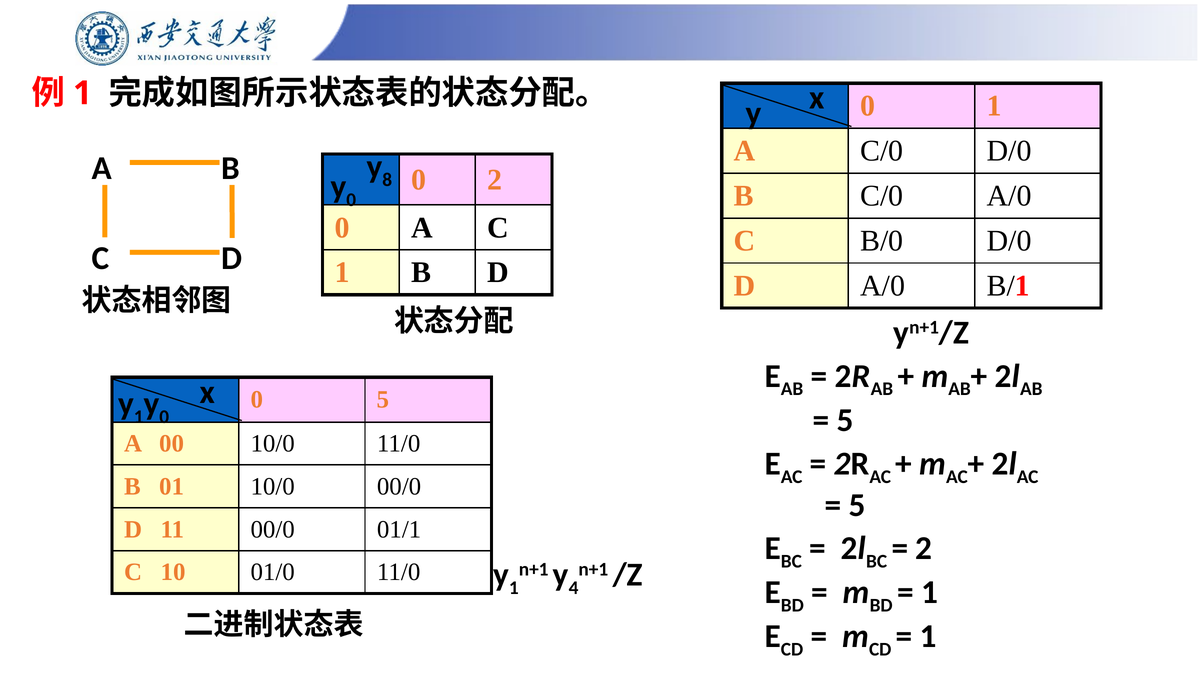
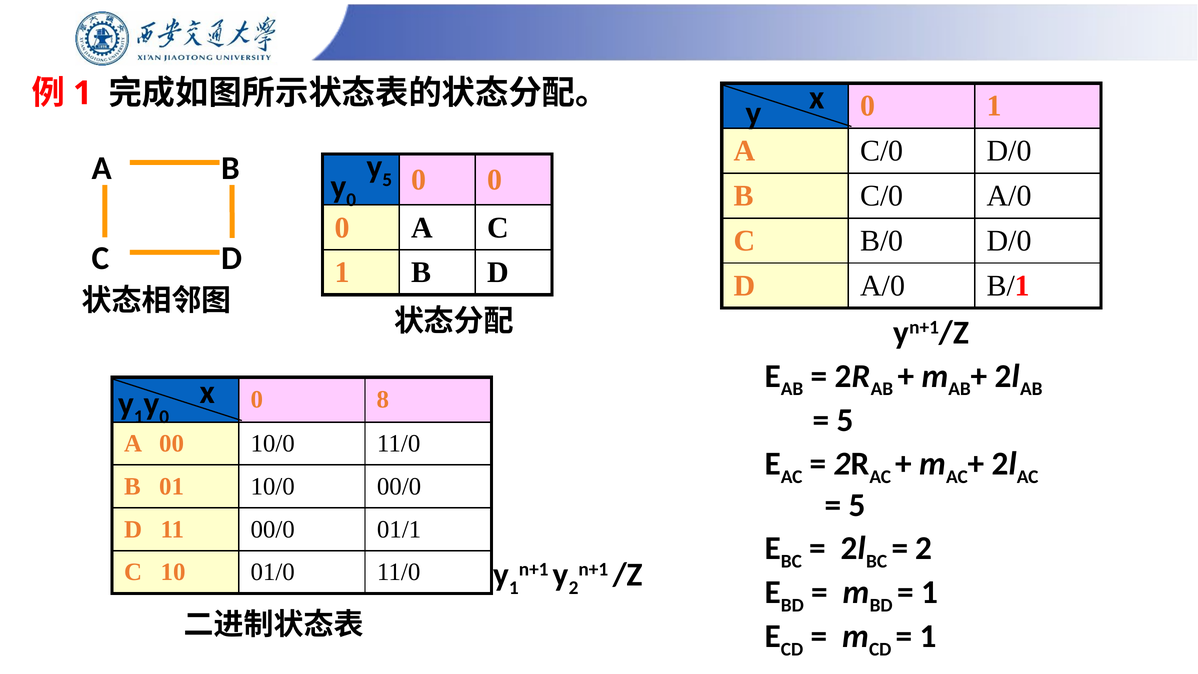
y 8: 8 -> 5
2 at (495, 180): 2 -> 0
0 5: 5 -> 8
y 4: 4 -> 2
